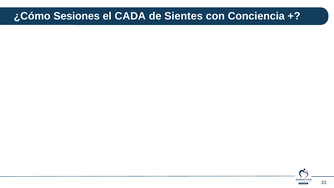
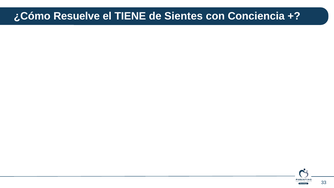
Sesiones: Sesiones -> Resuelve
CADA: CADA -> TIENE
